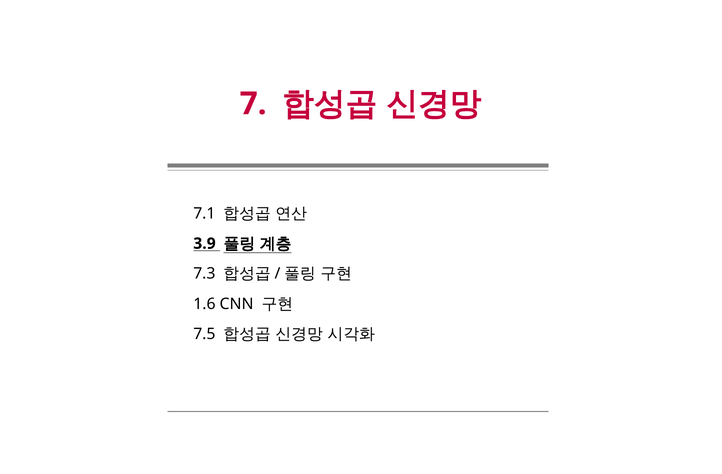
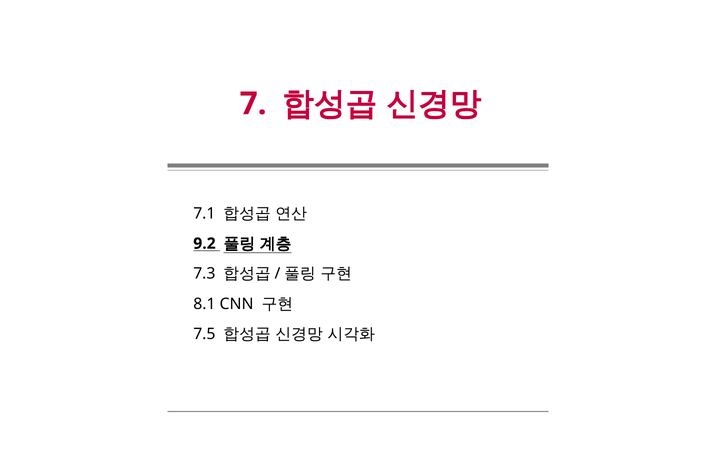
3.9: 3.9 -> 9.2
1.6: 1.6 -> 8.1
